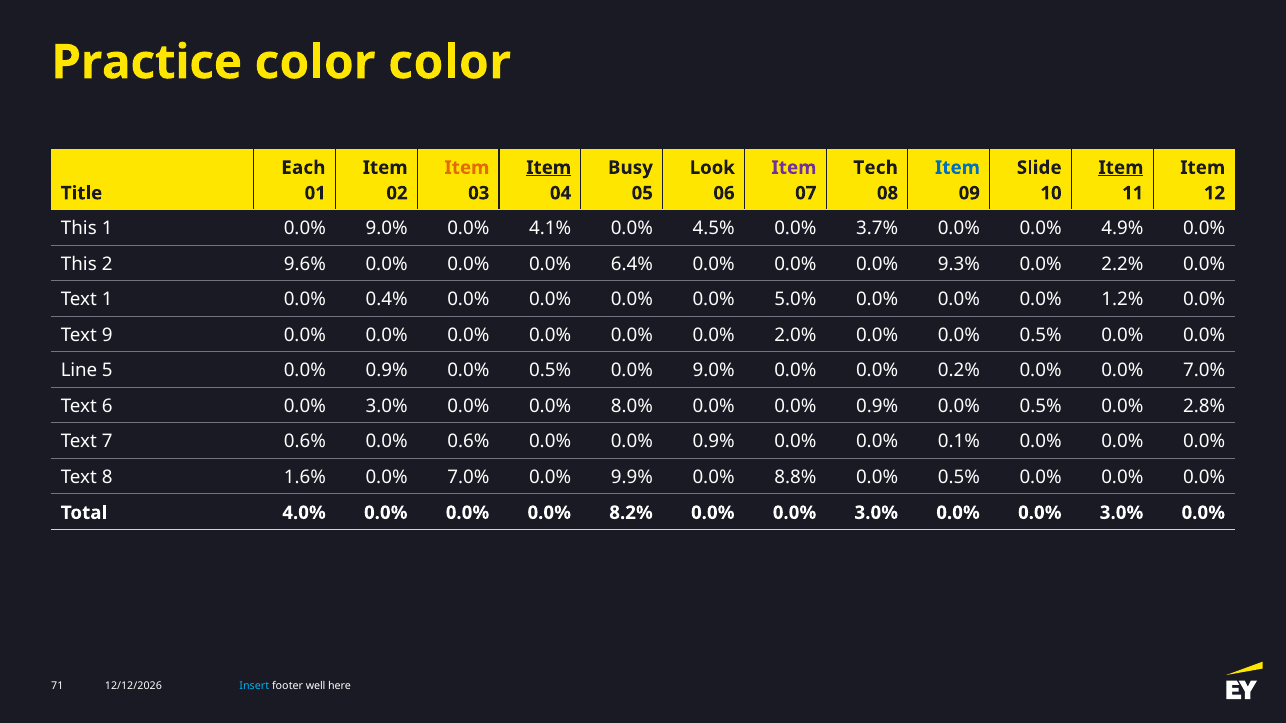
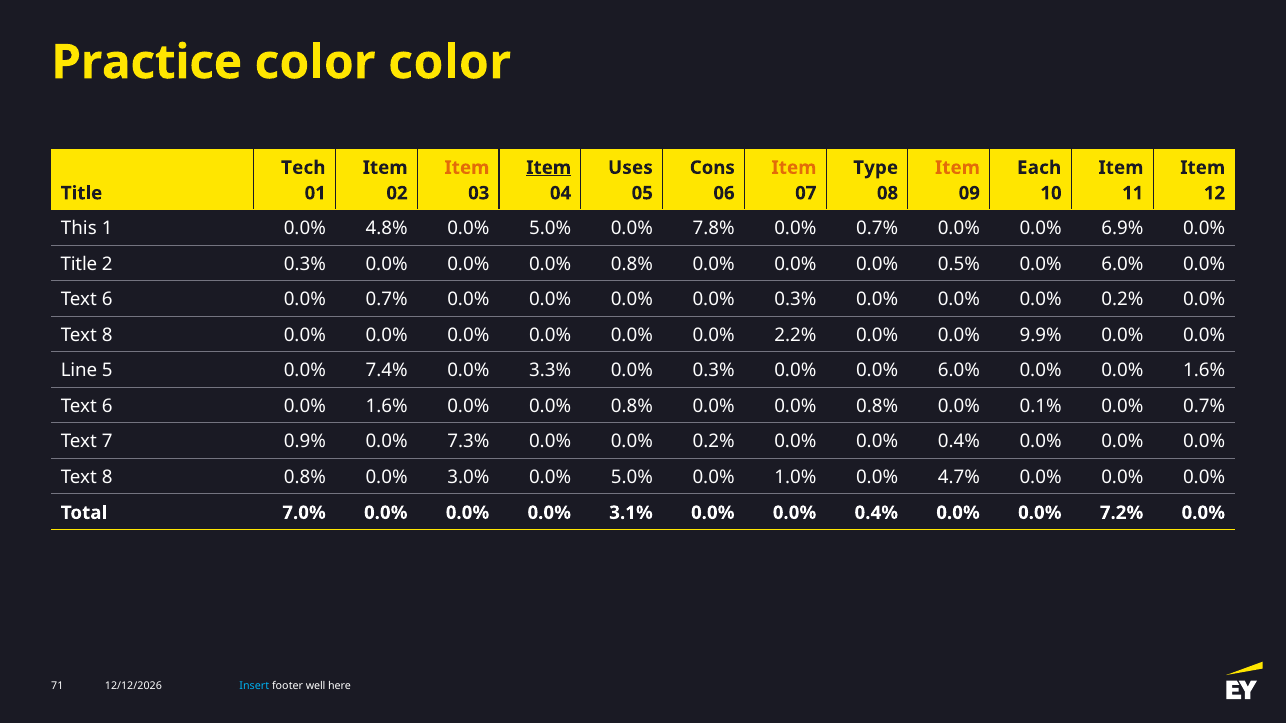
Each: Each -> Tech
Busy: Busy -> Uses
Look: Look -> Cons
Item at (794, 168) colour: purple -> orange
Tech: Tech -> Type
Item at (957, 168) colour: blue -> orange
Slide: Slide -> Each
Item at (1121, 168) underline: present -> none
1 0.0% 9.0%: 9.0% -> 4.8%
4.1% at (550, 229): 4.1% -> 5.0%
4.5%: 4.5% -> 7.8%
3.7% at (877, 229): 3.7% -> 0.7%
4.9%: 4.9% -> 6.9%
This at (79, 264): This -> Title
2 9.6%: 9.6% -> 0.3%
0.0% 0.0% 0.0% 6.4%: 6.4% -> 0.8%
9.3%: 9.3% -> 0.5%
2.2% at (1122, 264): 2.2% -> 6.0%
1 at (107, 300): 1 -> 6
0.4% at (387, 300): 0.4% -> 0.7%
0.0% 0.0% 5.0%: 5.0% -> 0.3%
0.0% 0.0% 0.0% 1.2%: 1.2% -> 0.2%
9 at (107, 335): 9 -> 8
2.0%: 2.0% -> 2.2%
0.0% 0.0% 0.5%: 0.5% -> 9.9%
5 0.0% 0.9%: 0.9% -> 7.4%
0.5% at (550, 371): 0.5% -> 3.3%
9.0% at (714, 371): 9.0% -> 0.3%
0.0% 0.0% 0.2%: 0.2% -> 6.0%
0.0% 0.0% 7.0%: 7.0% -> 1.6%
6 0.0% 3.0%: 3.0% -> 1.6%
8.0% at (632, 406): 8.0% -> 0.8%
0.9% at (877, 406): 0.9% -> 0.8%
0.5% at (1041, 406): 0.5% -> 0.1%
2.8% at (1204, 406): 2.8% -> 0.7%
7 0.6%: 0.6% -> 0.9%
0.0% 0.6%: 0.6% -> 7.3%
0.9% at (714, 442): 0.9% -> 0.2%
0.1% at (959, 442): 0.1% -> 0.4%
8 1.6%: 1.6% -> 0.8%
7.0% at (468, 477): 7.0% -> 3.0%
9.9% at (632, 477): 9.9% -> 5.0%
8.8%: 8.8% -> 1.0%
0.5% at (959, 477): 0.5% -> 4.7%
4.0%: 4.0% -> 7.0%
8.2%: 8.2% -> 3.1%
3.0% at (876, 513): 3.0% -> 0.4%
3.0% at (1122, 513): 3.0% -> 7.2%
